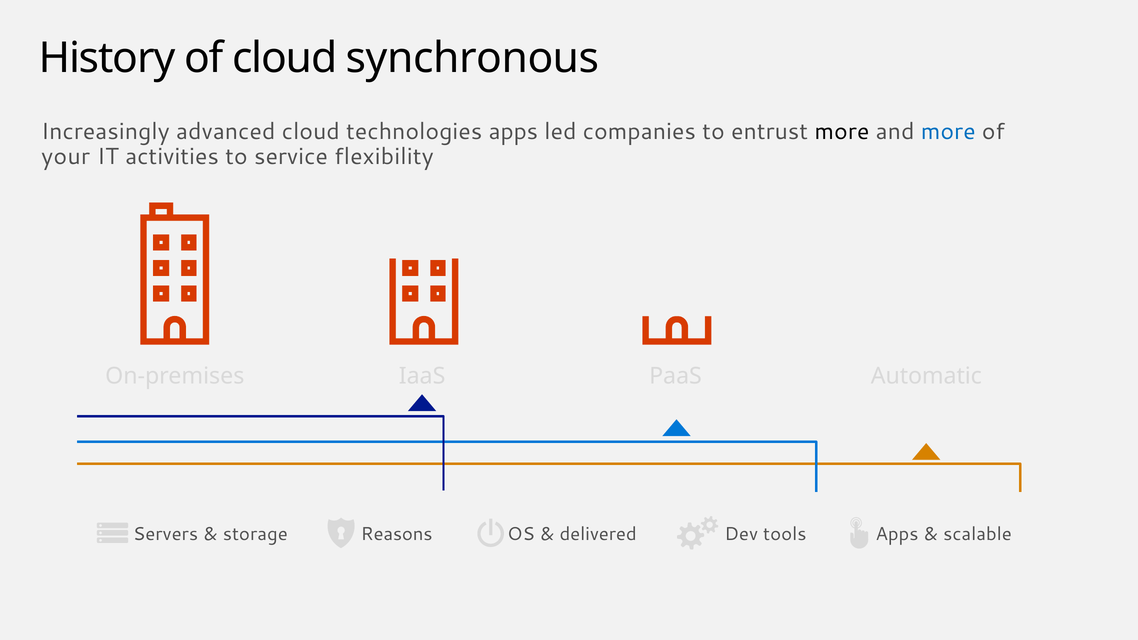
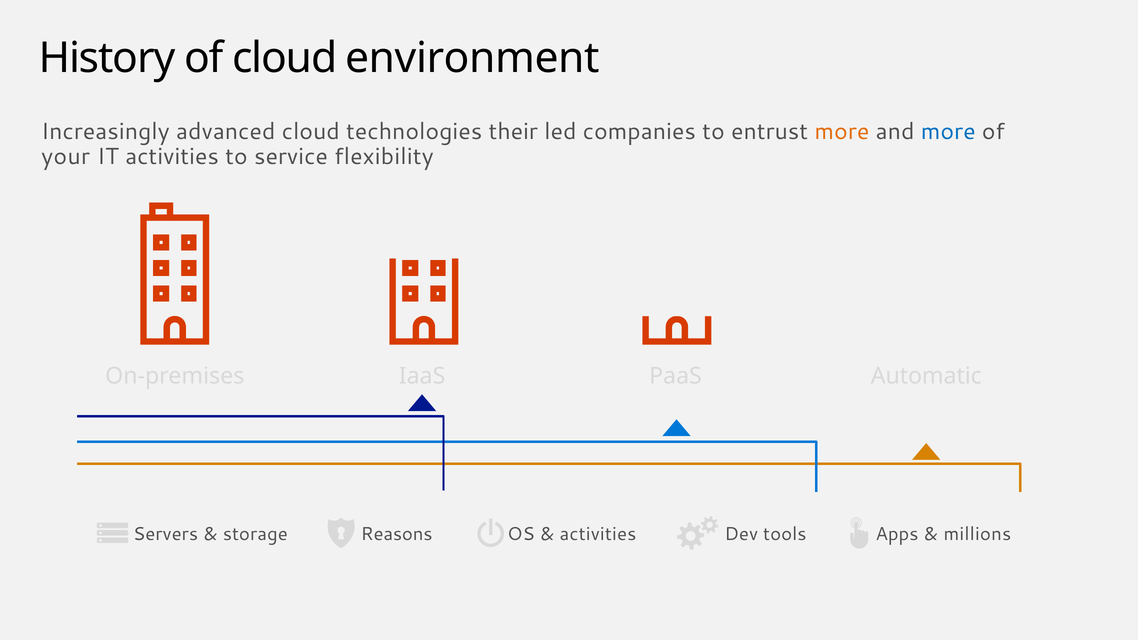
synchronous: synchronous -> environment
technologies apps: apps -> their
more at (842, 132) colour: black -> orange
delivered at (598, 534): delivered -> activities
scalable: scalable -> millions
